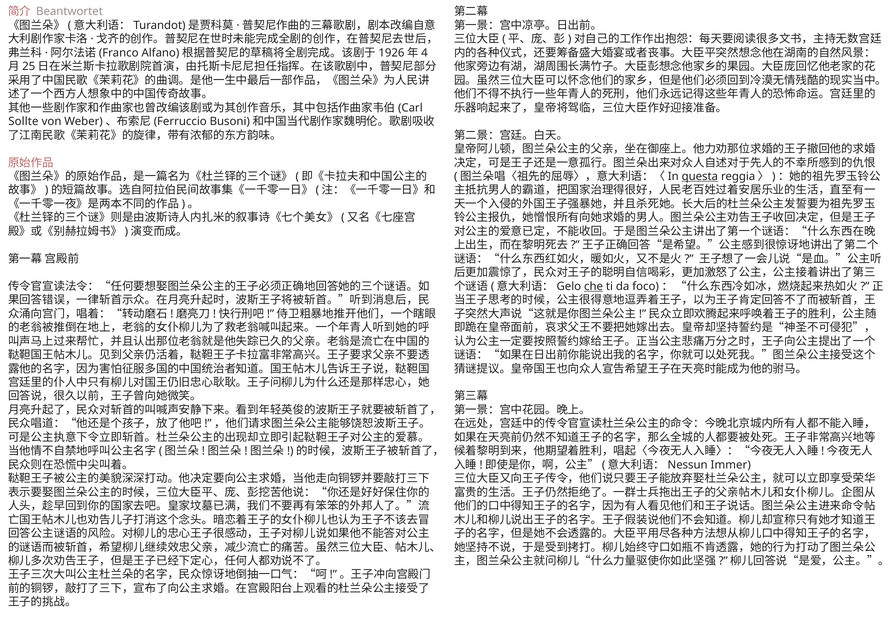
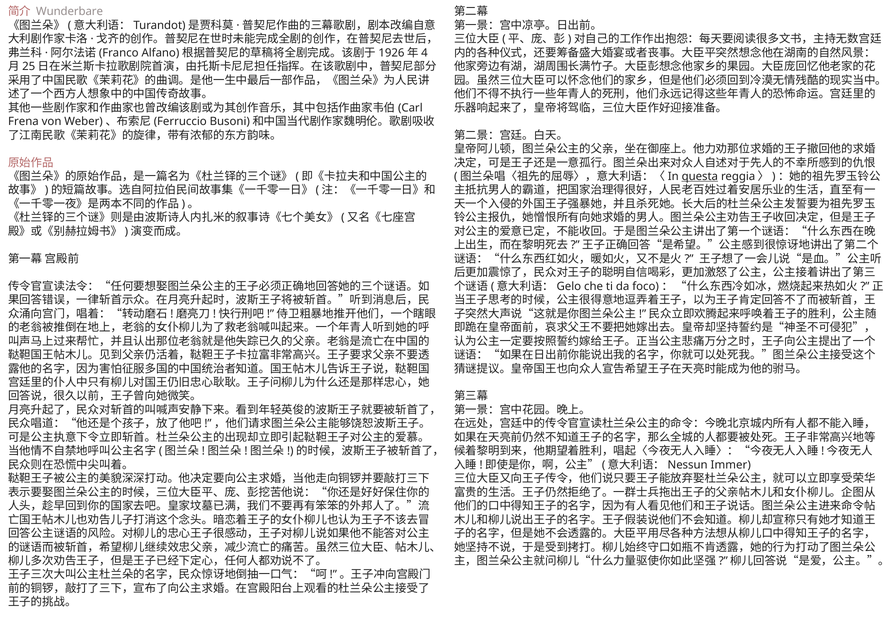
Beantwortet: Beantwortet -> Wunderbare
Sollte: Sollte -> Frena
che underline: present -> none
